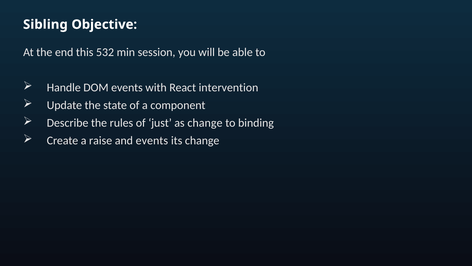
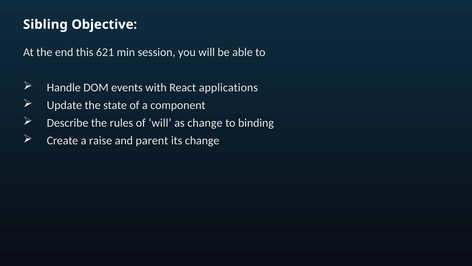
532: 532 -> 621
intervention: intervention -> applications
of just: just -> will
and events: events -> parent
